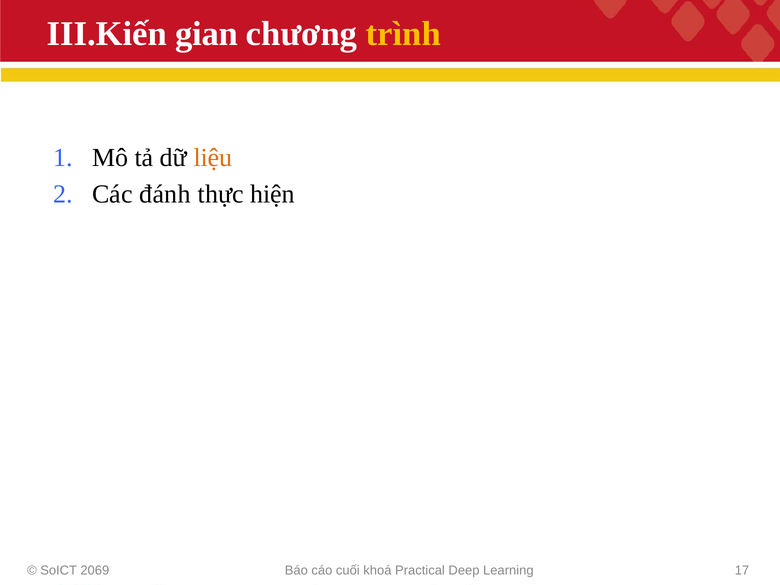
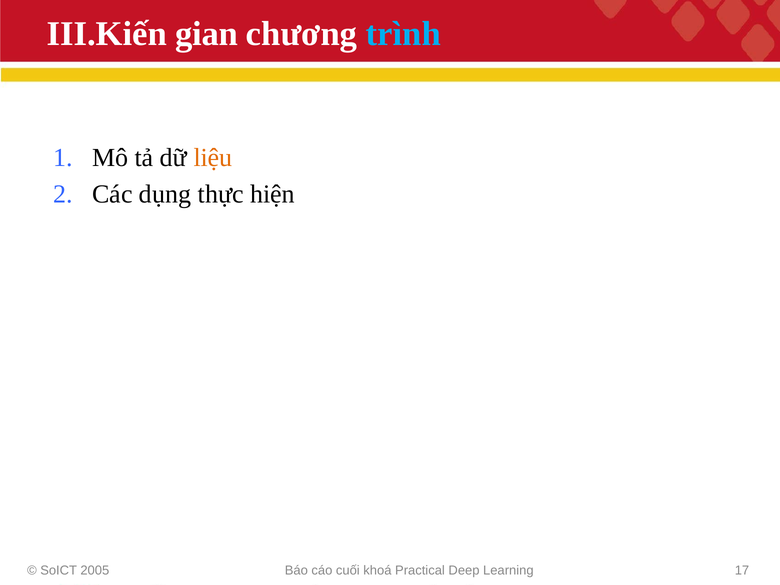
trình colour: yellow -> light blue
đánh: đánh -> dụng
2069: 2069 -> 2005
